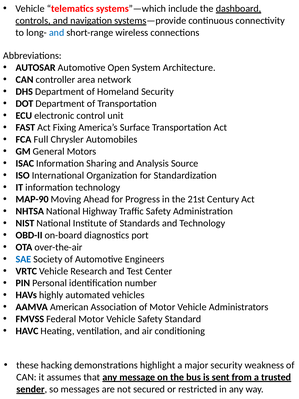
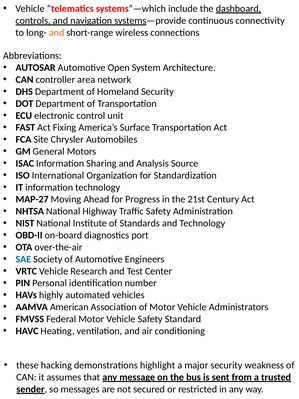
and at (57, 33) colour: blue -> orange
Full: Full -> Site
MAP-90: MAP-90 -> MAP-27
